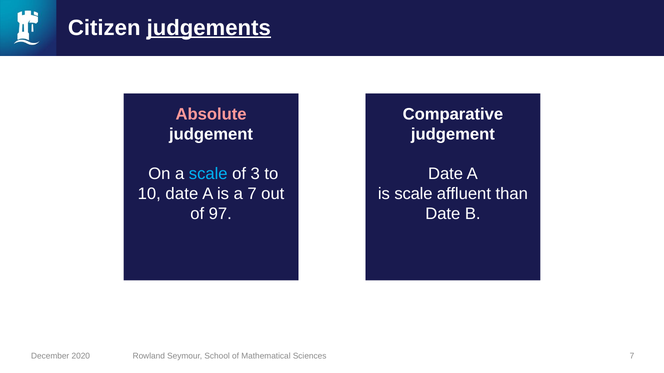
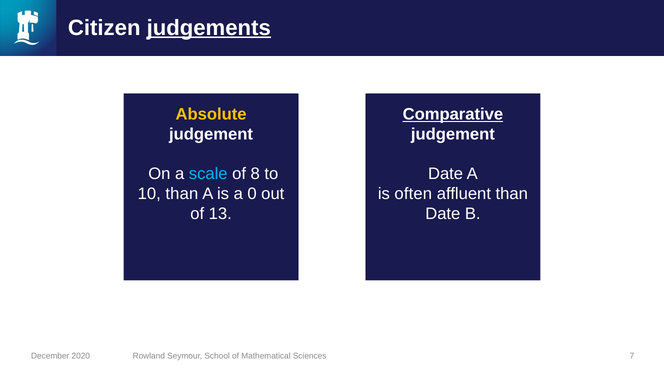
Absolute colour: pink -> yellow
Comparative underline: none -> present
3: 3 -> 8
10 date: date -> than
a 7: 7 -> 0
is scale: scale -> often
97: 97 -> 13
